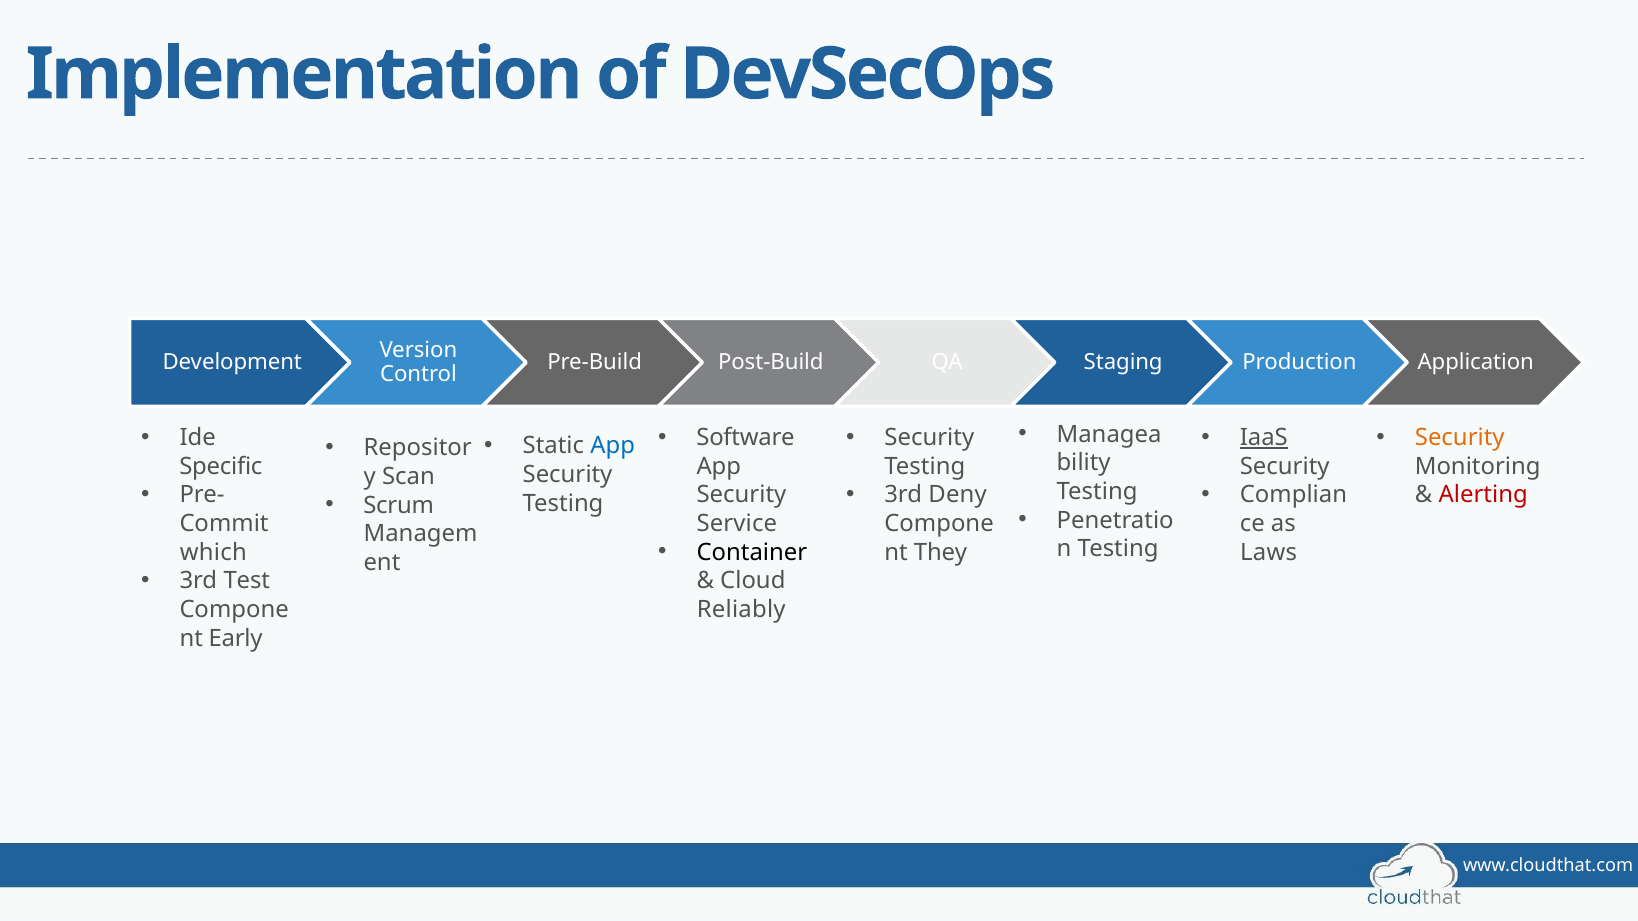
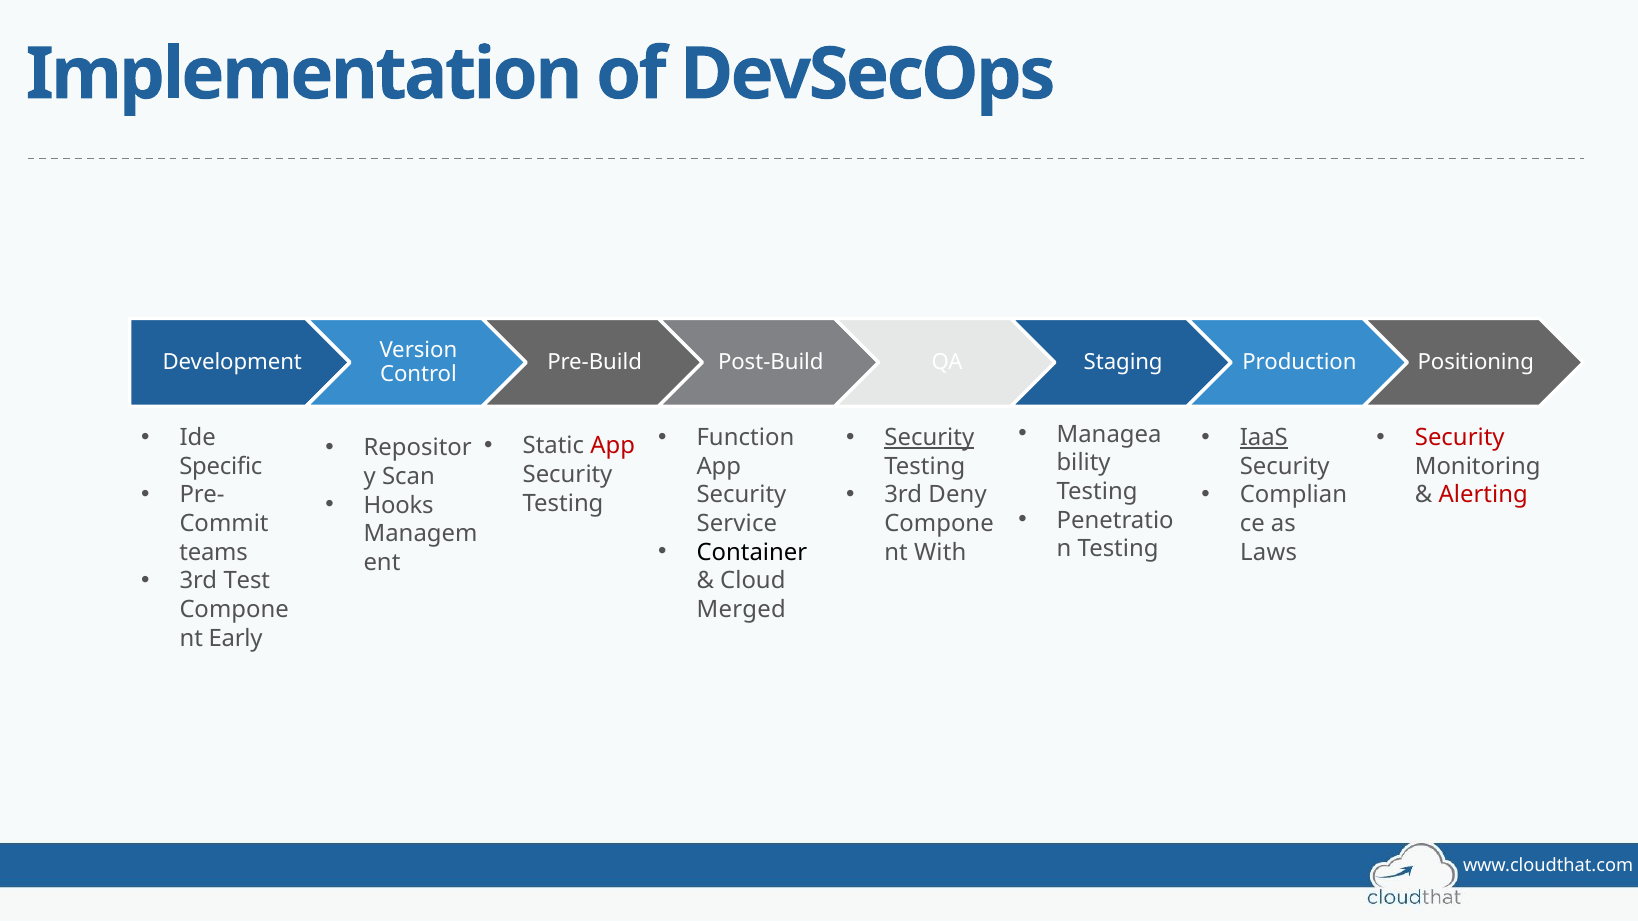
Application: Application -> Positioning
Software: Software -> Function
Security at (929, 438) underline: none -> present
Security at (1460, 438) colour: orange -> red
App at (613, 446) colour: blue -> red
Scrum: Scrum -> Hooks
which: which -> teams
They: They -> With
Reliably: Reliably -> Merged
